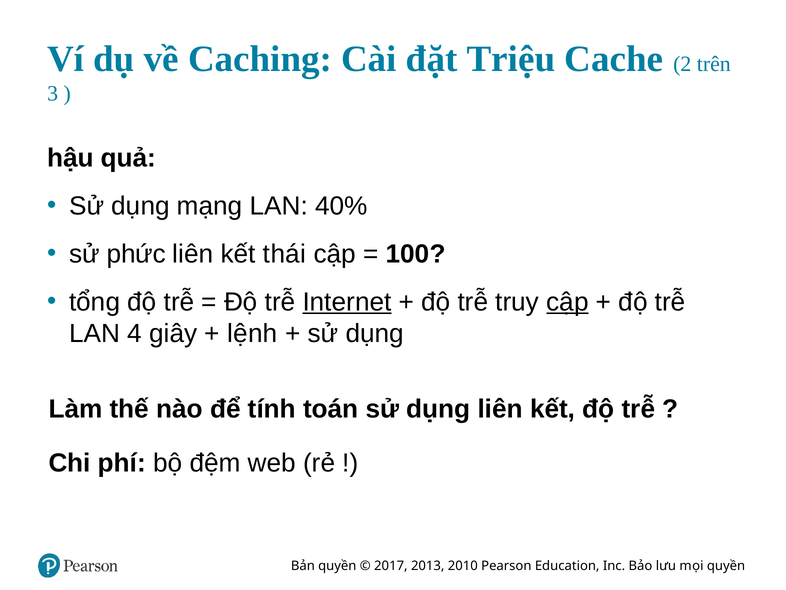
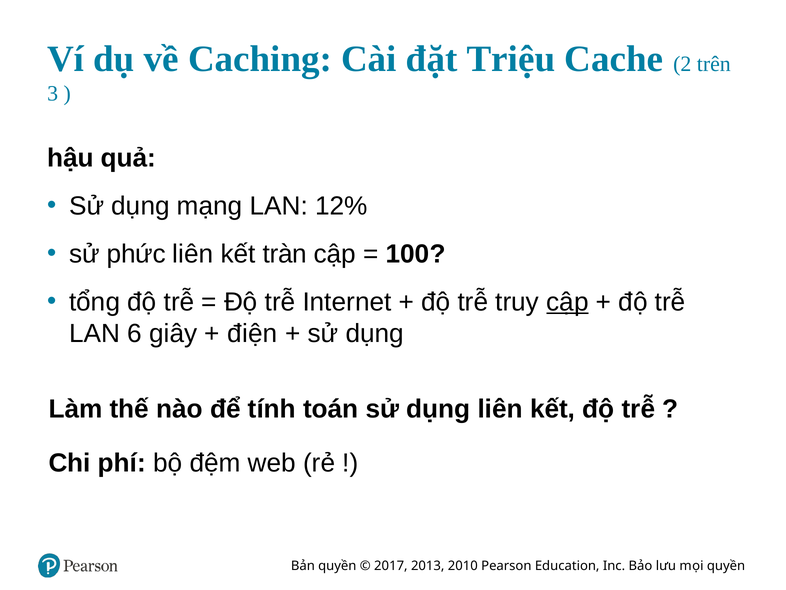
40%: 40% -> 12%
thái: thái -> tràn
Internet underline: present -> none
4: 4 -> 6
lệnh: lệnh -> điện
